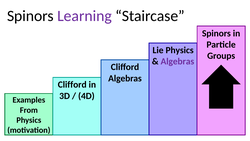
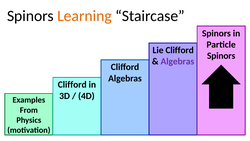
Learning colour: purple -> orange
Lie Physics: Physics -> Clifford
Groups at (221, 56): Groups -> Spinors
